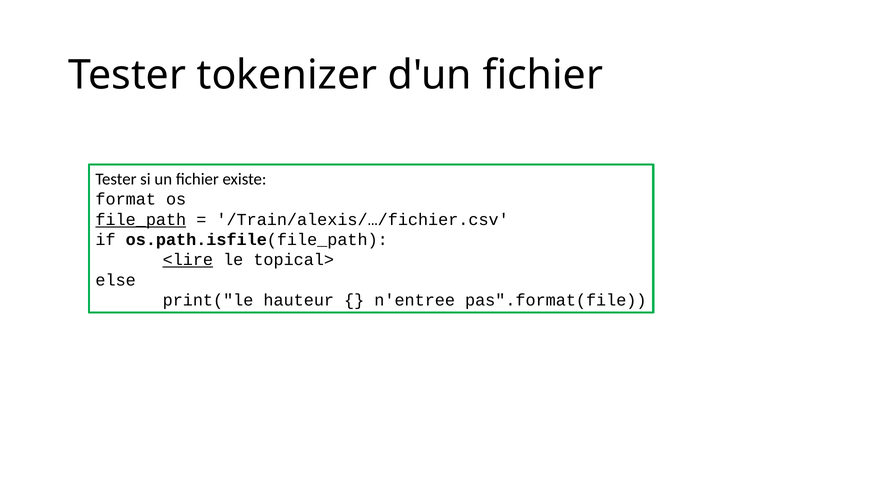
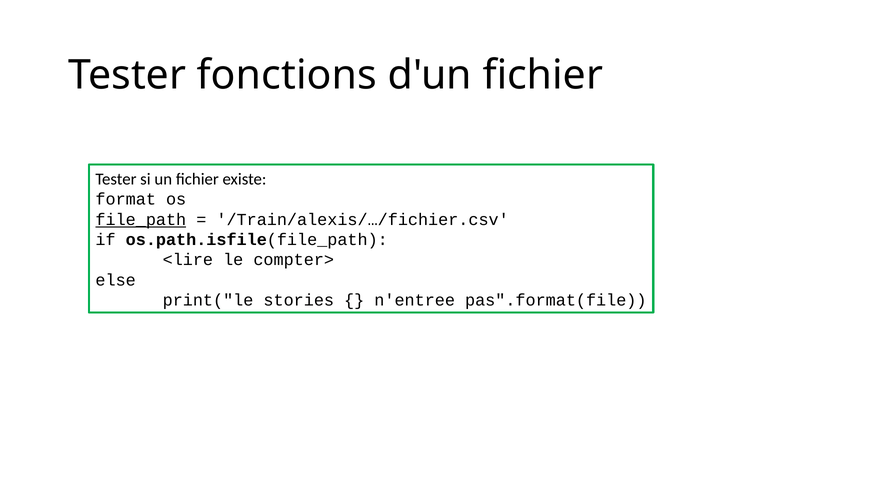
tokenizer: tokenizer -> fonctions
<lire underline: present -> none
topical>: topical> -> compter>
hauteur: hauteur -> stories
